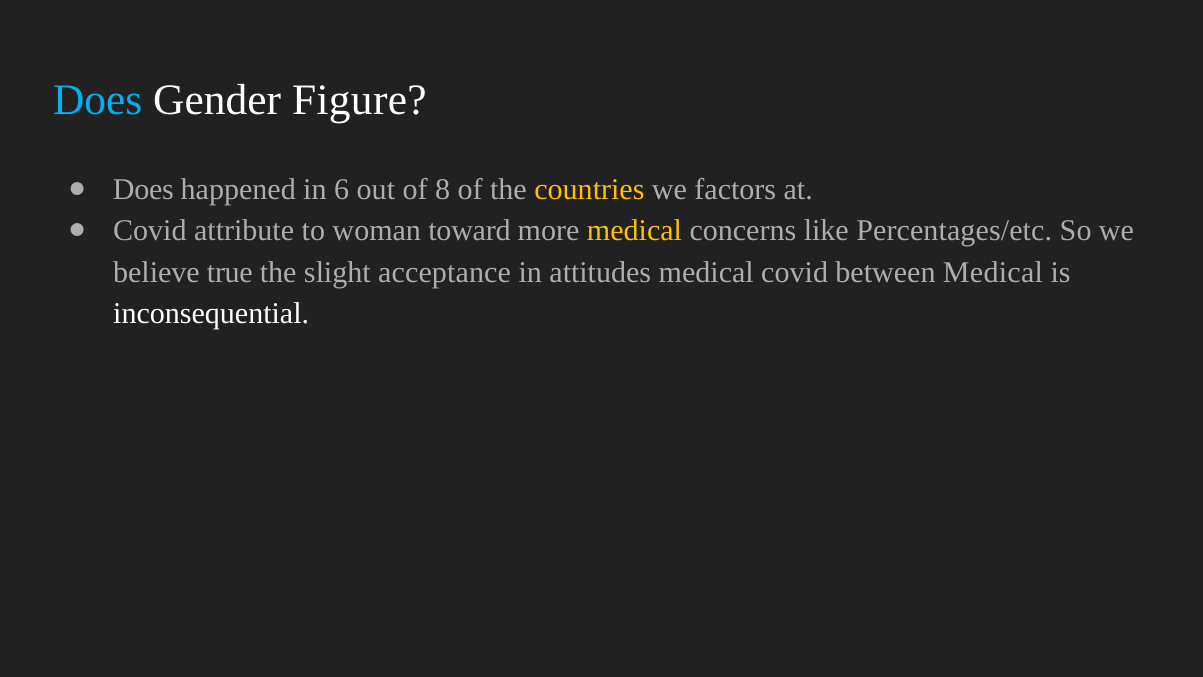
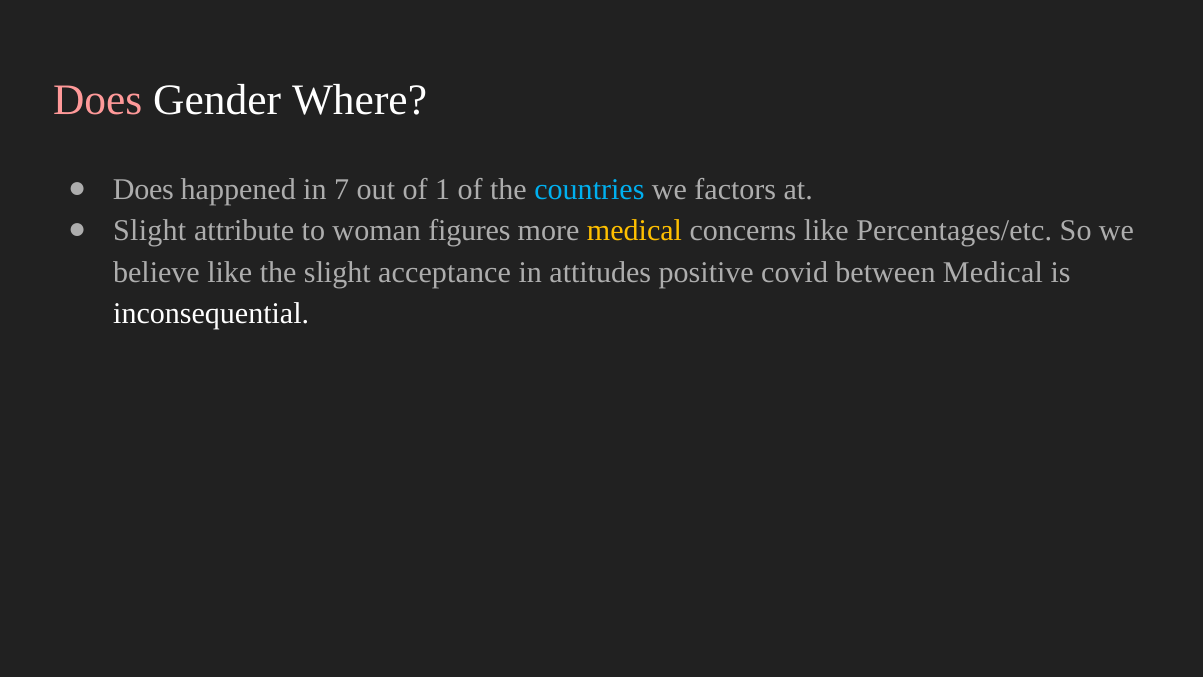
Does at (98, 100) colour: light blue -> pink
Figure: Figure -> Where
6: 6 -> 7
8: 8 -> 1
countries colour: yellow -> light blue
Covid at (150, 231): Covid -> Slight
toward: toward -> figures
believe true: true -> like
attitudes medical: medical -> positive
